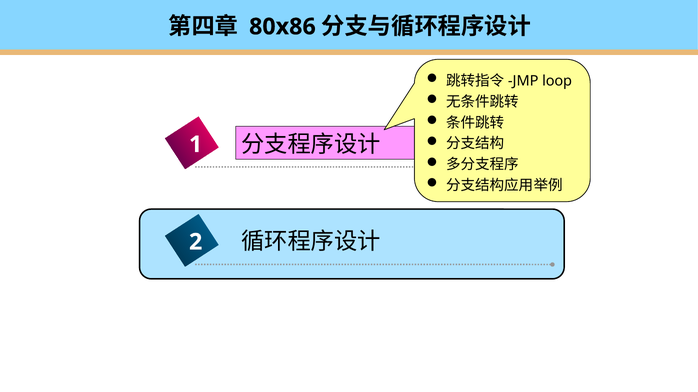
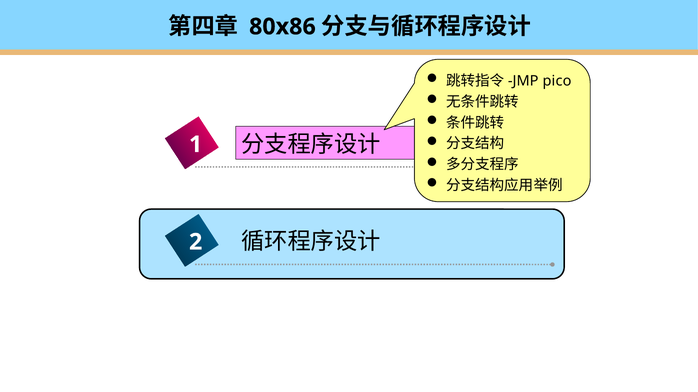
loop: loop -> pico
